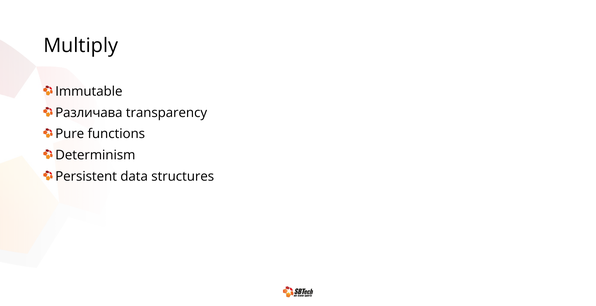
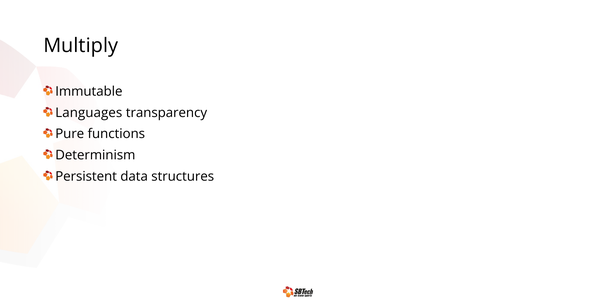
Различава: Различава -> Languages
